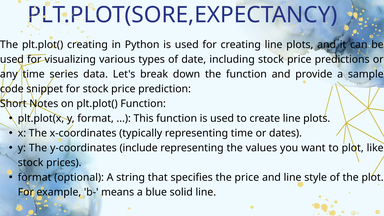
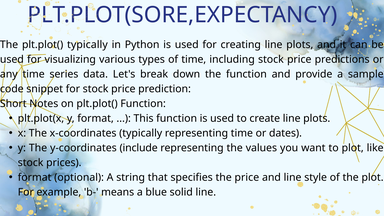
plt.plot( creating: creating -> typically
of date: date -> time
